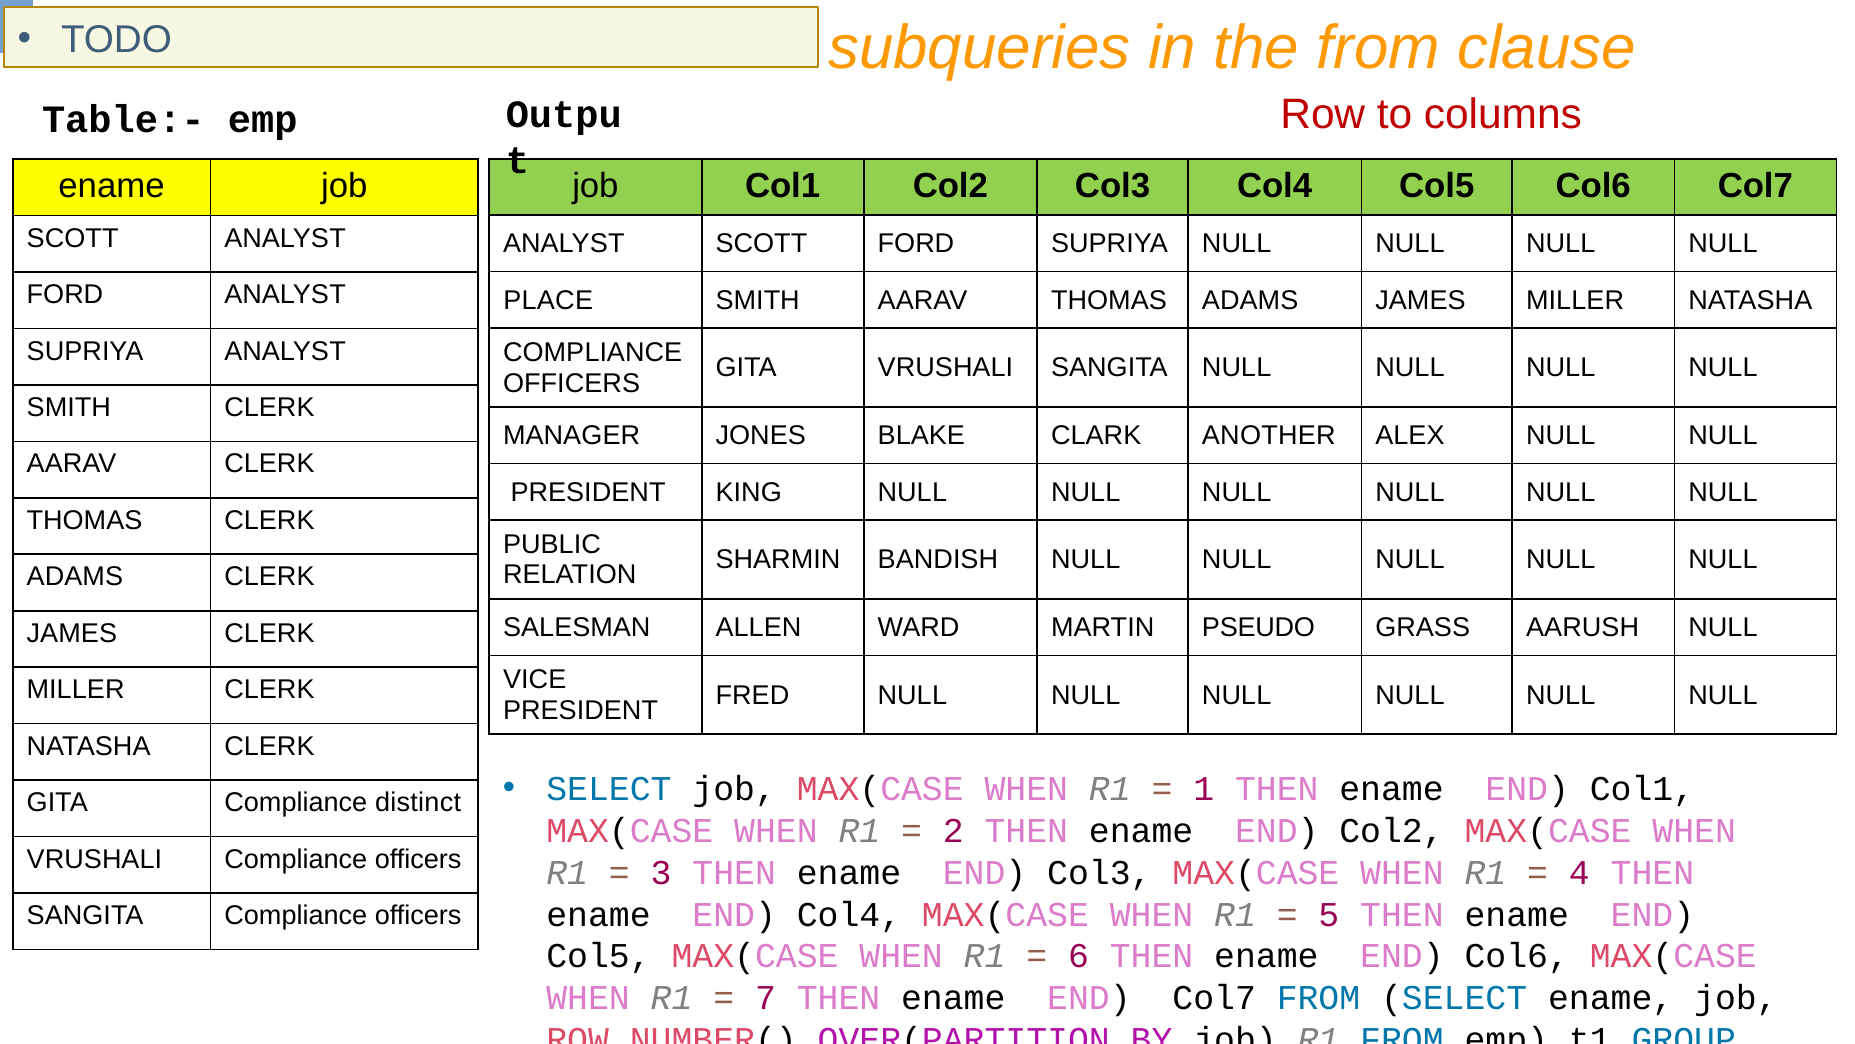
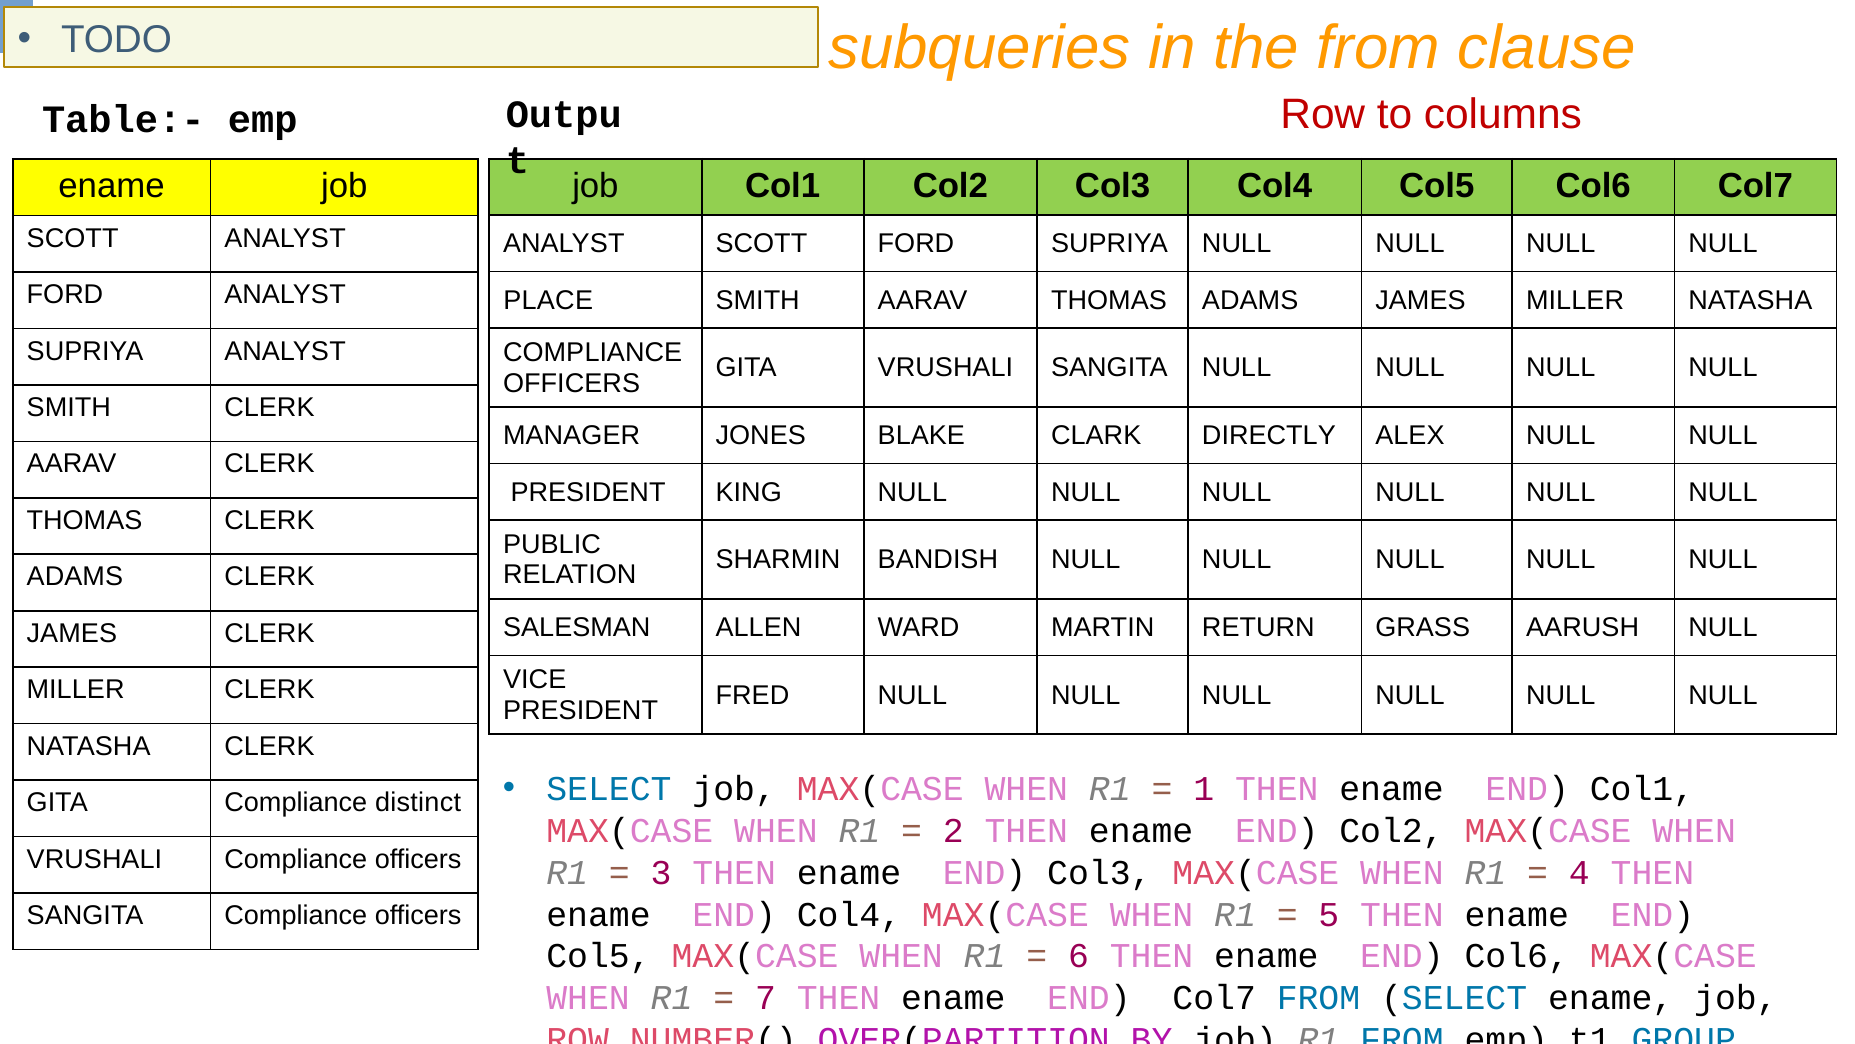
ANOTHER: ANOTHER -> DIRECTLY
PSEUDO: PSEUDO -> RETURN
